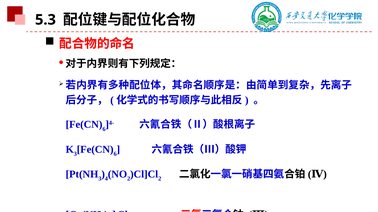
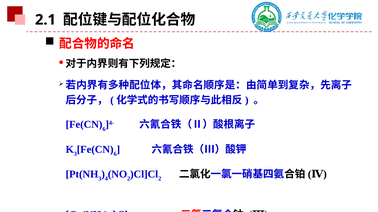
5.3: 5.3 -> 2.1
